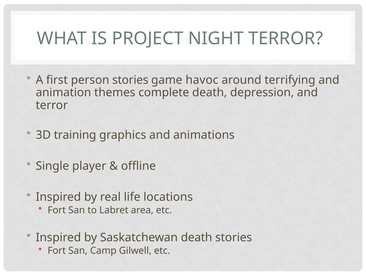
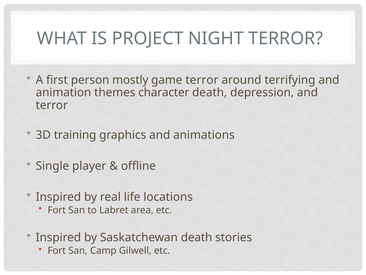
person stories: stories -> mostly
game havoc: havoc -> terror
complete: complete -> character
